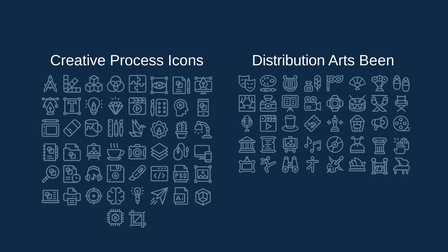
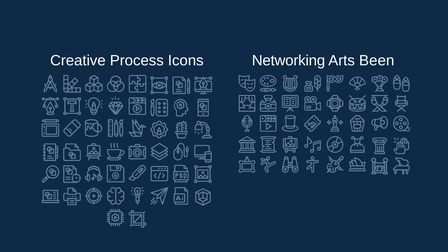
Distribution: Distribution -> Networking
